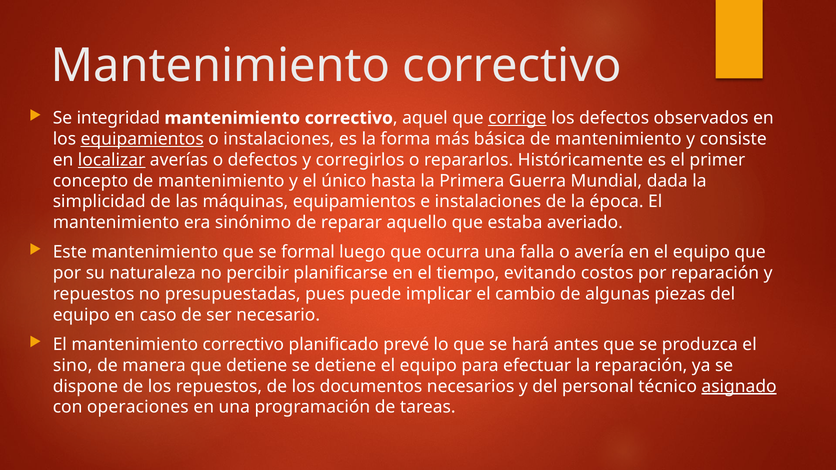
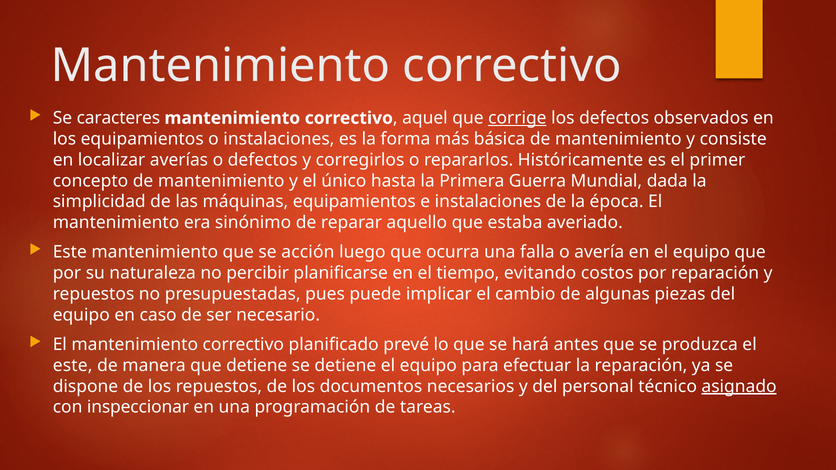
integridad: integridad -> caracteres
equipamientos at (142, 139) underline: present -> none
localizar underline: present -> none
formal: formal -> acción
sino at (73, 366): sino -> este
operaciones: operaciones -> inspeccionar
